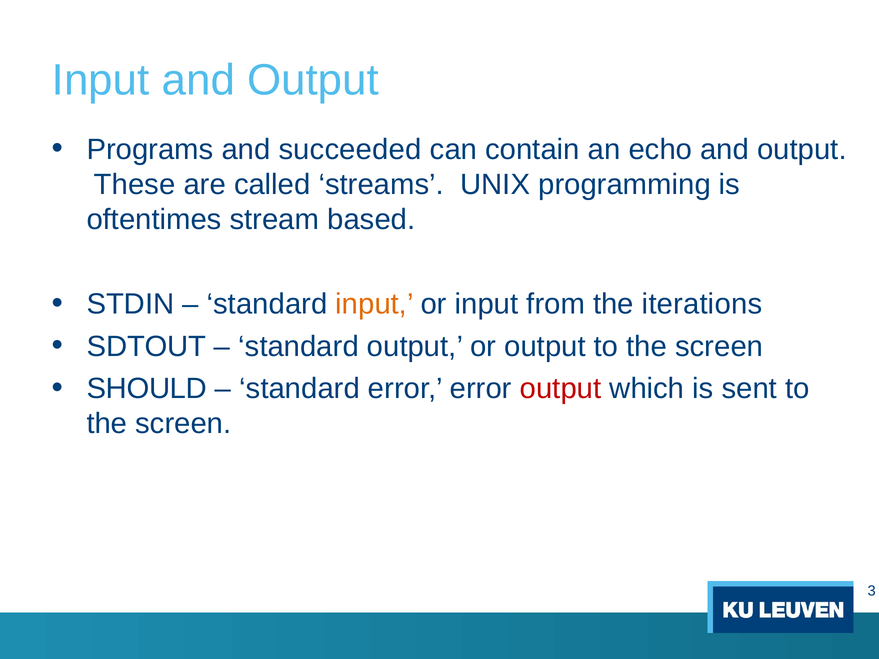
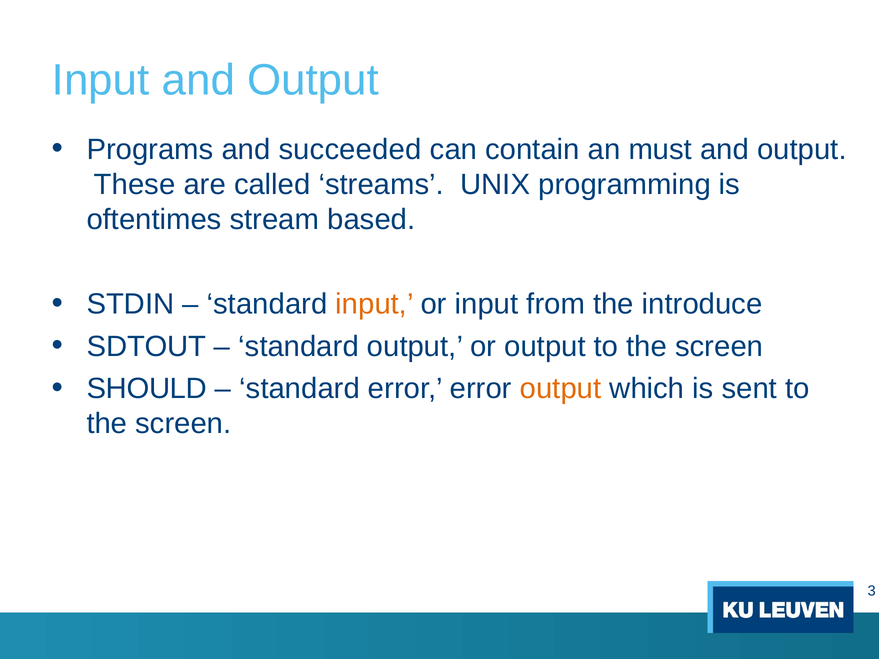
echo: echo -> must
iterations: iterations -> introduce
output at (561, 389) colour: red -> orange
